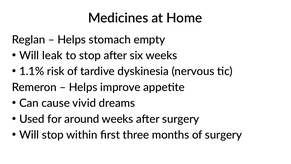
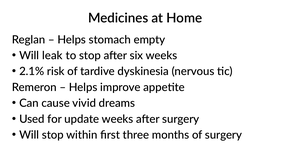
1.1%: 1.1% -> 2.1%
around: around -> update
